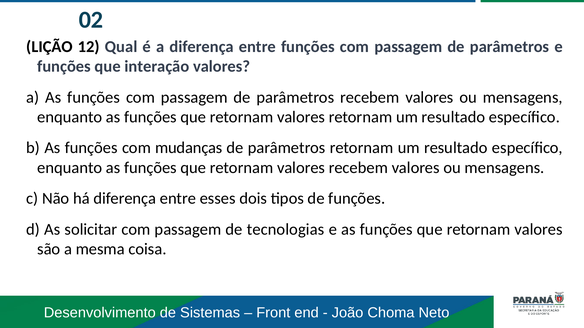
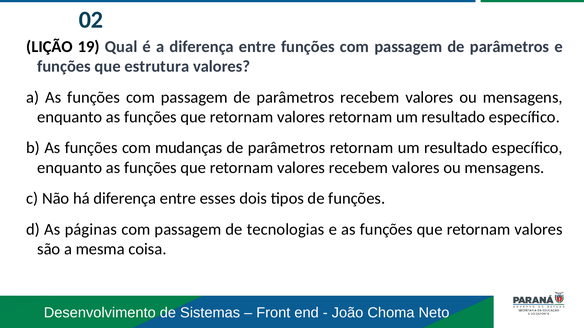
12: 12 -> 19
interação: interação -> estrutura
solicitar: solicitar -> páginas
